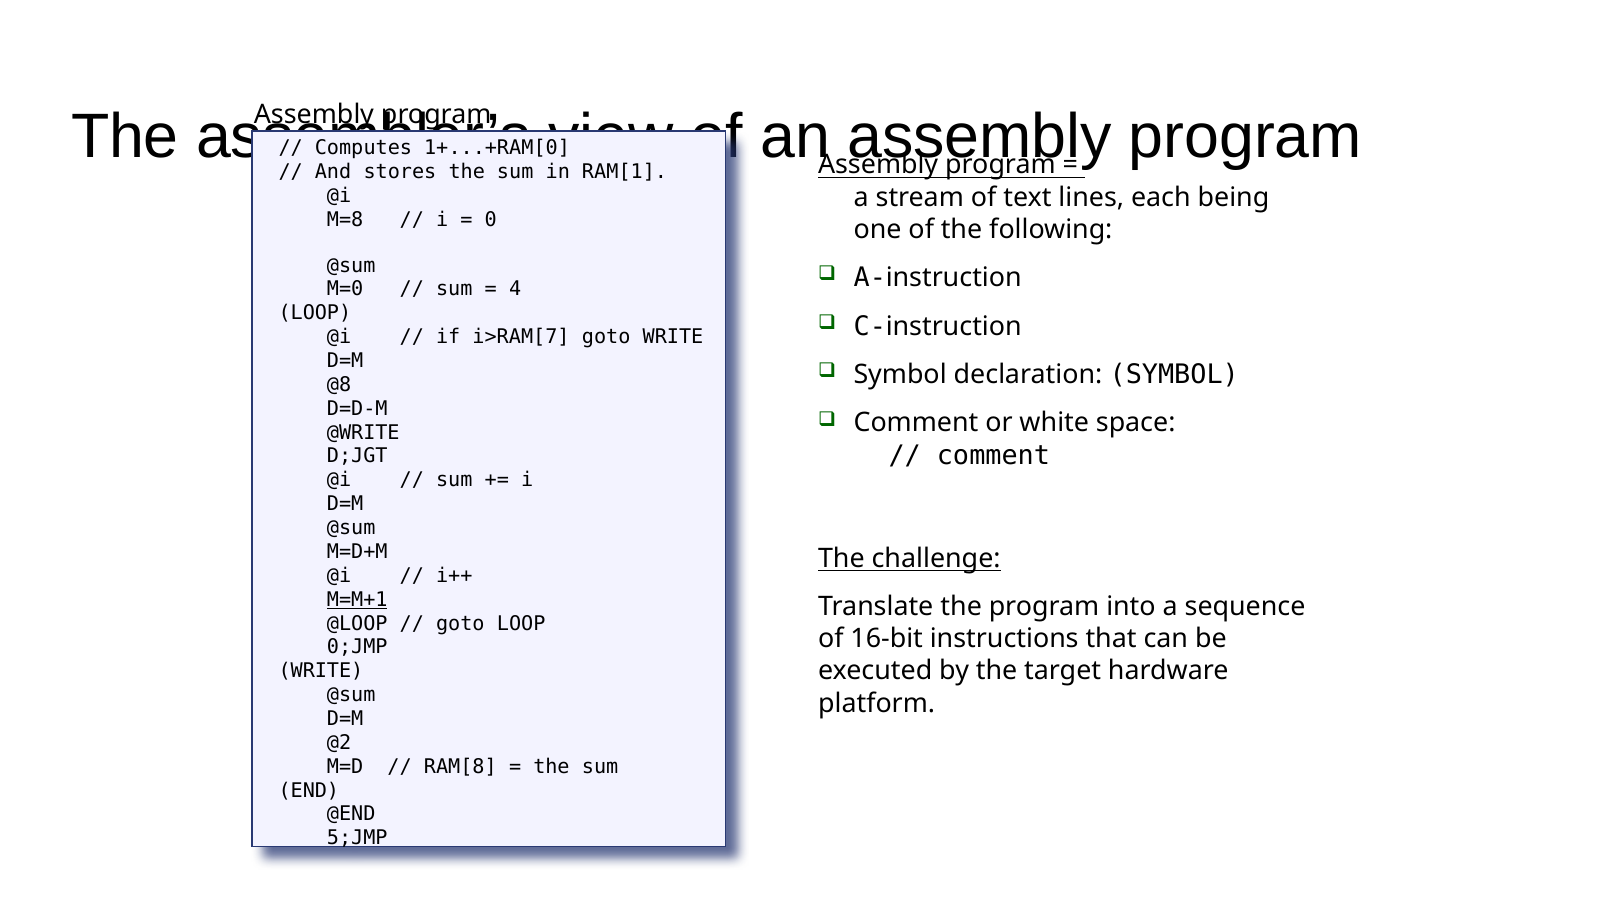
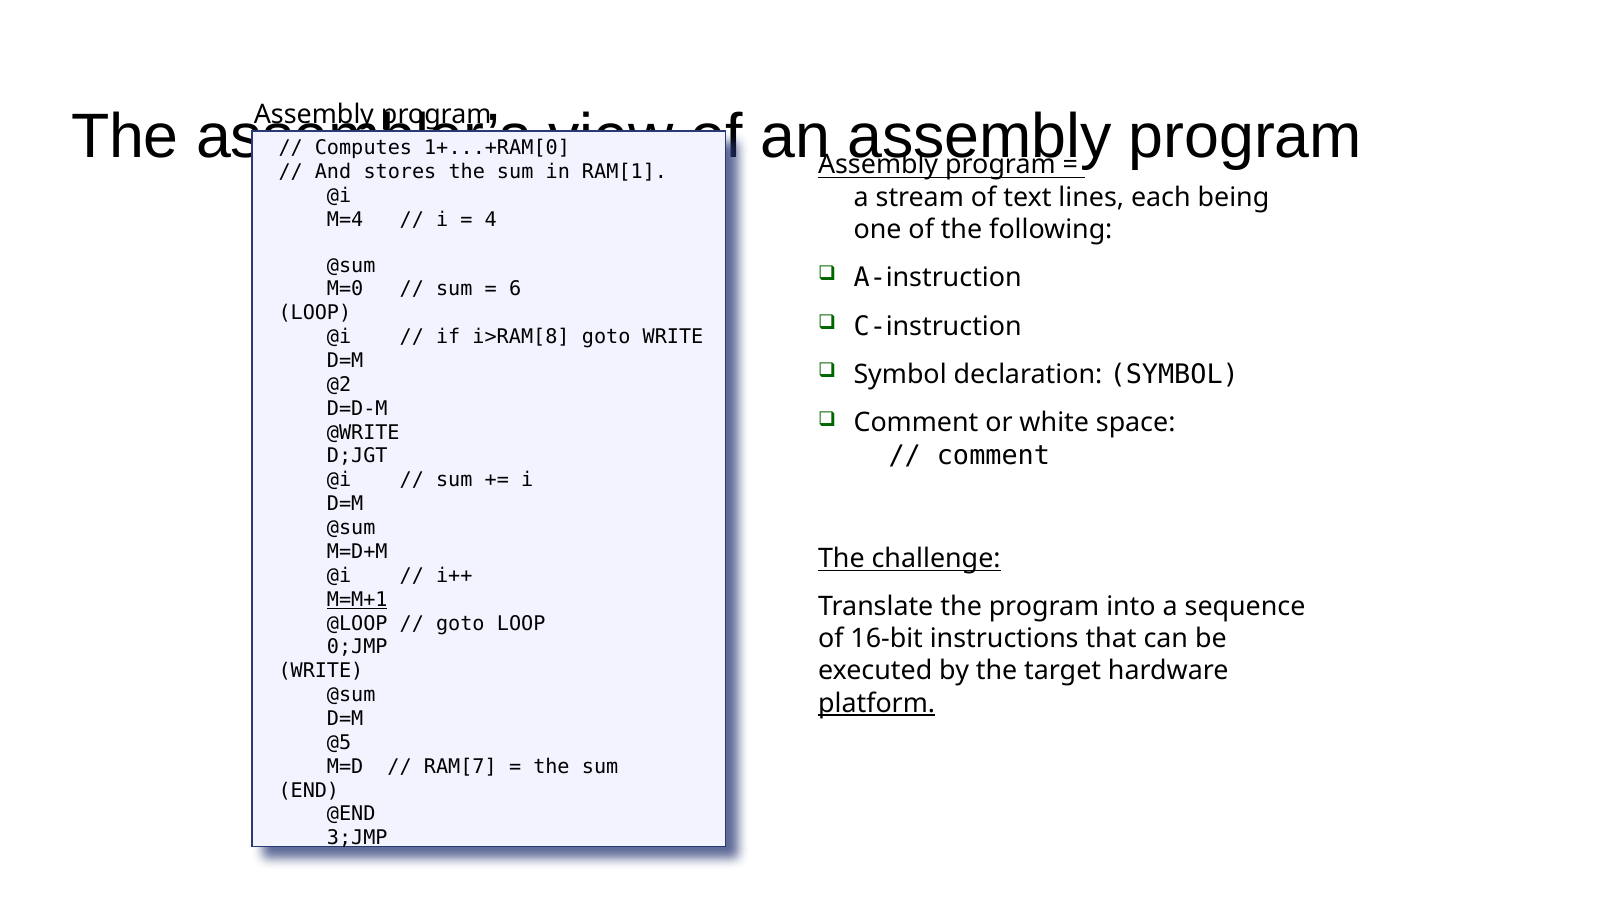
M=8: M=8 -> M=4
0: 0 -> 4
4: 4 -> 6
i>RAM[7: i>RAM[7 -> i>RAM[8
@8: @8 -> @2
platform underline: none -> present
@2: @2 -> @5
RAM[8: RAM[8 -> RAM[7
5;JMP: 5;JMP -> 3;JMP
